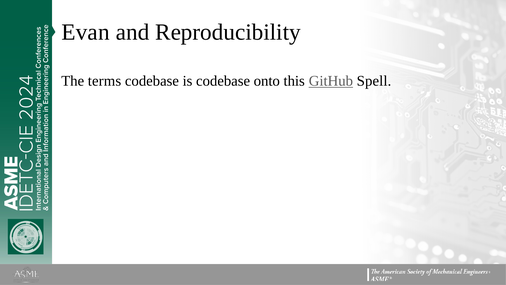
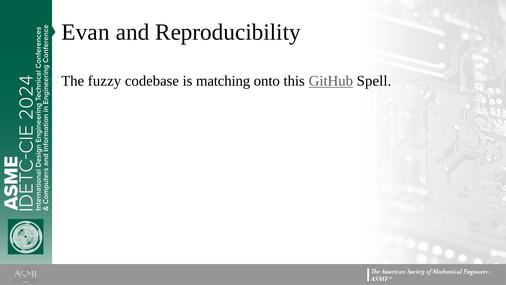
terms: terms -> fuzzy
is codebase: codebase -> matching
